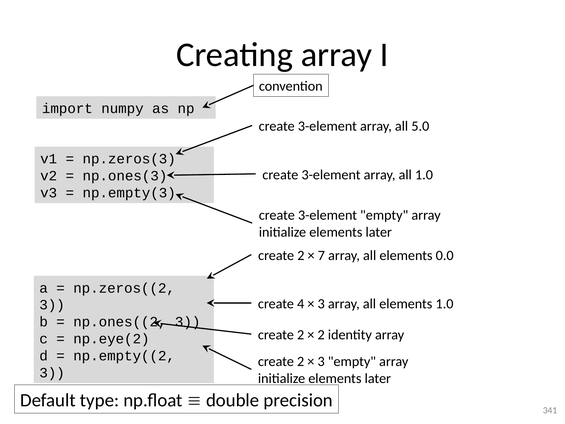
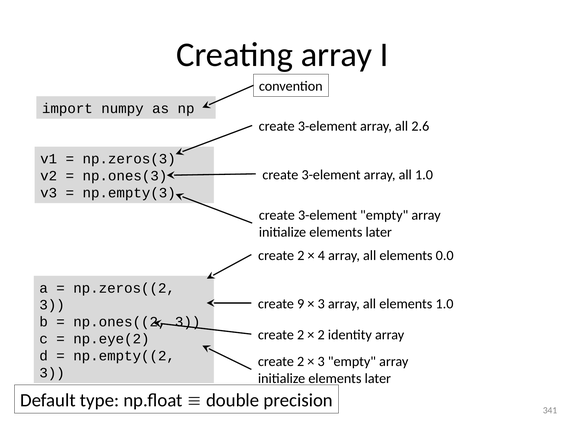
5.0: 5.0 -> 2.6
7: 7 -> 4
4: 4 -> 9
